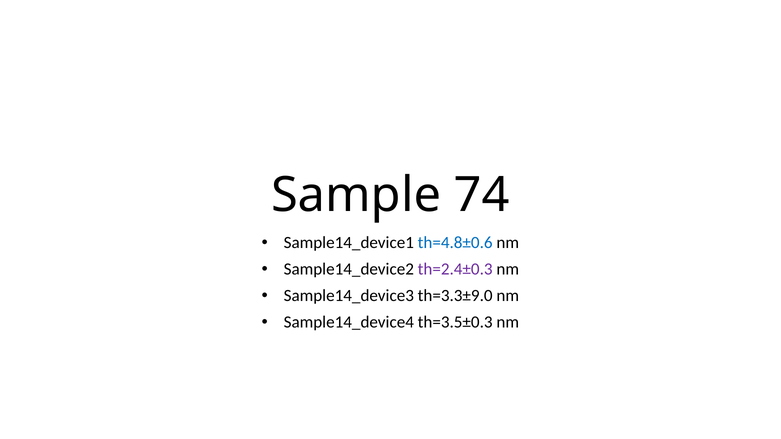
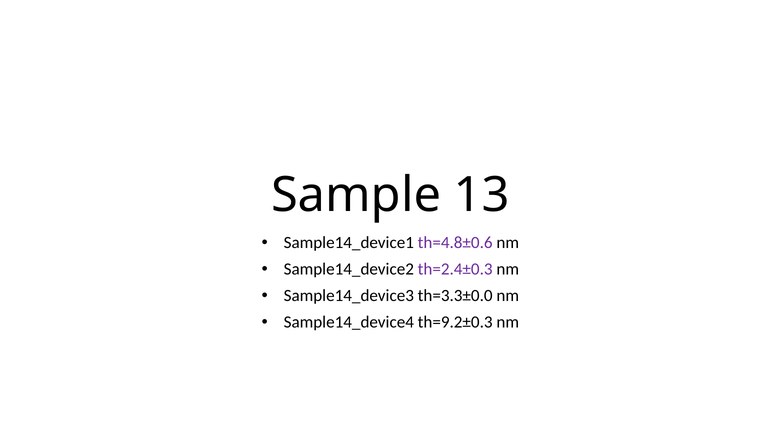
74: 74 -> 13
th=4.8±0.6 colour: blue -> purple
th=3.3±9.0: th=3.3±9.0 -> th=3.3±0.0
th=3.5±0.3: th=3.5±0.3 -> th=9.2±0.3
